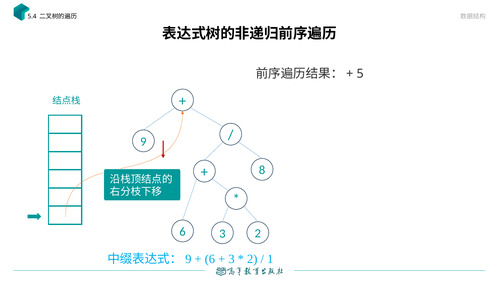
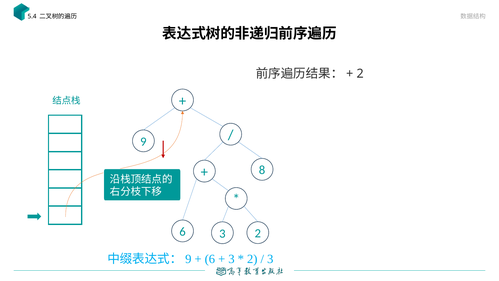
5 at (360, 74): 5 -> 2
1 at (270, 259): 1 -> 3
